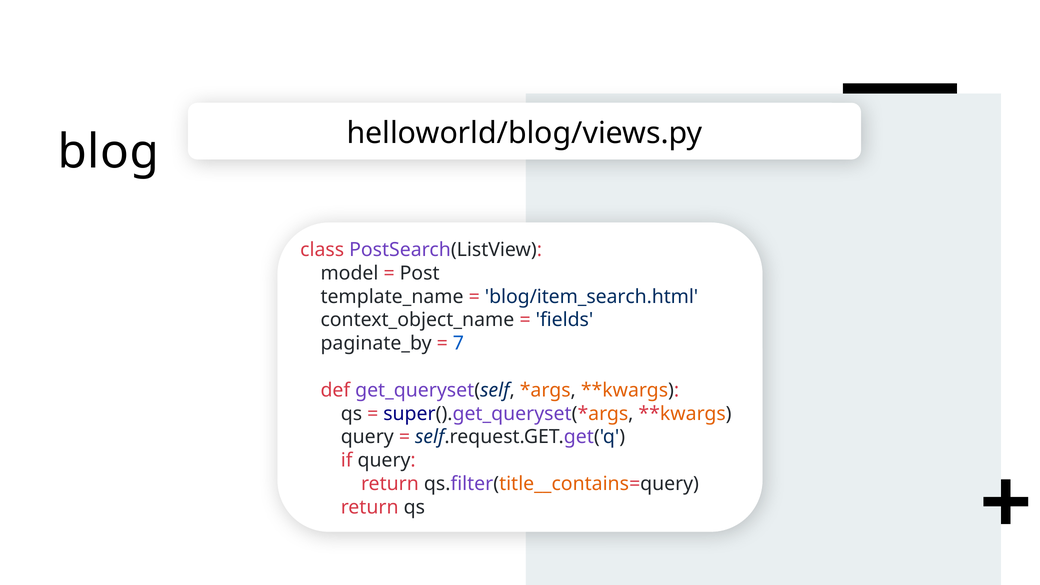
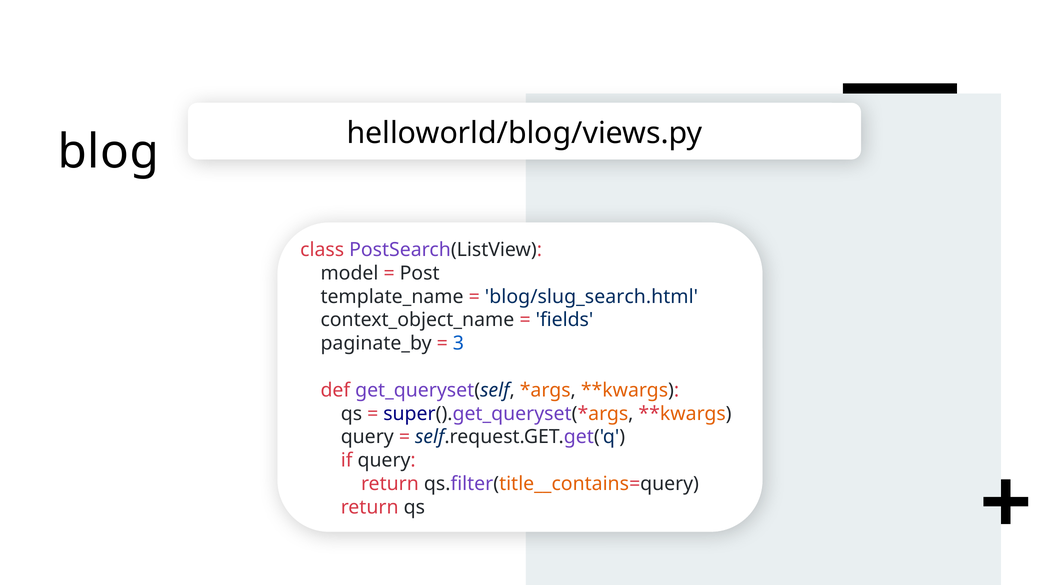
blog/item_search.html: blog/item_search.html -> blog/slug_search.html
7: 7 -> 3
